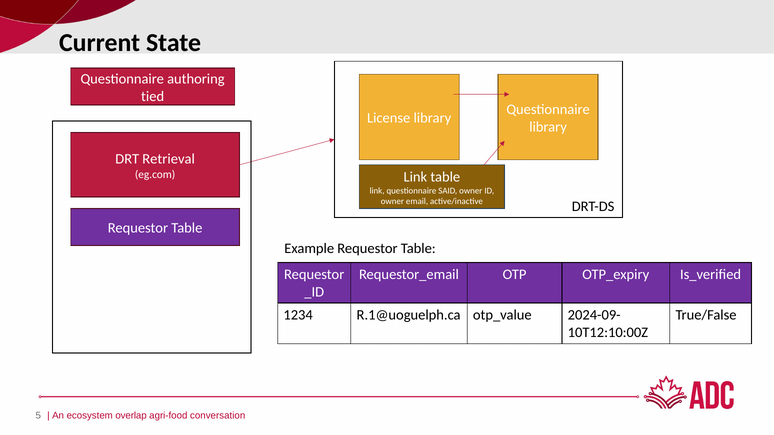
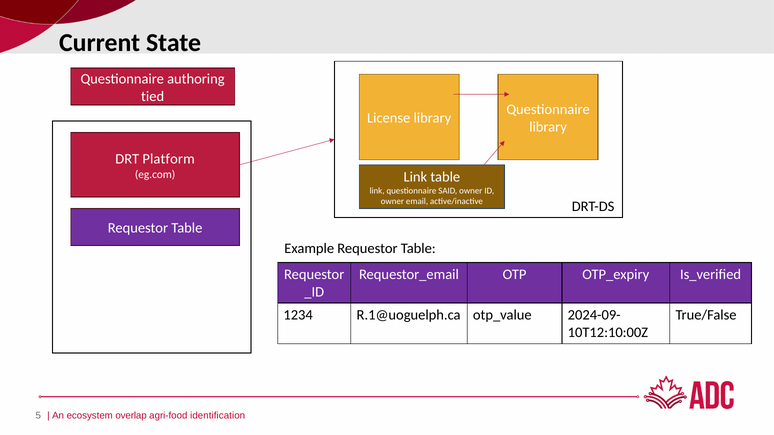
Retrieval: Retrieval -> Platform
conversation: conversation -> identification
